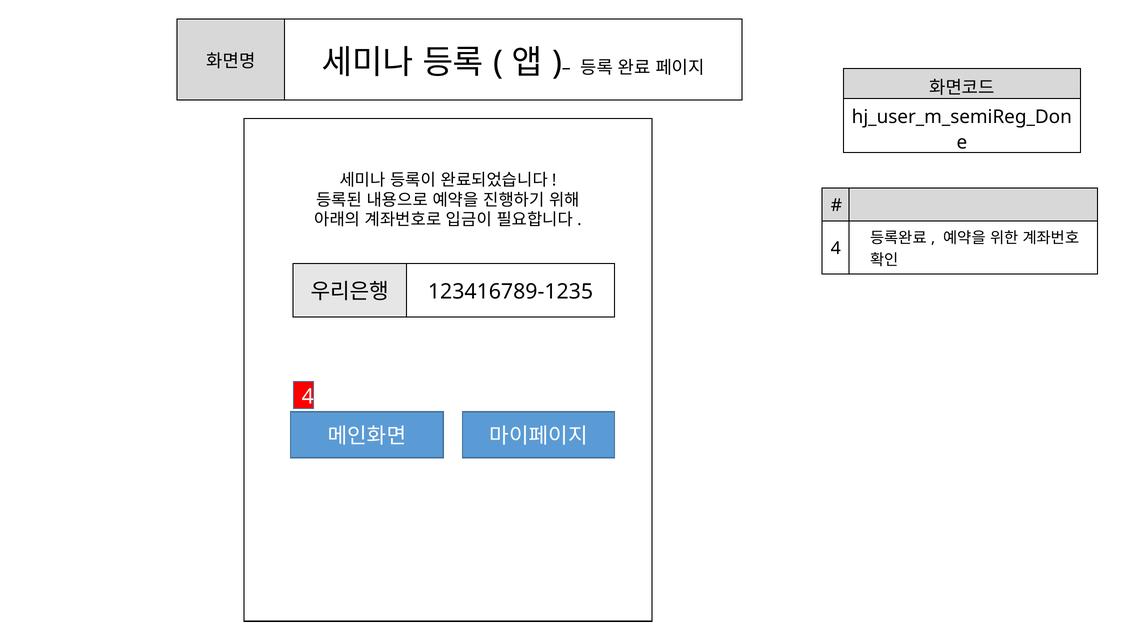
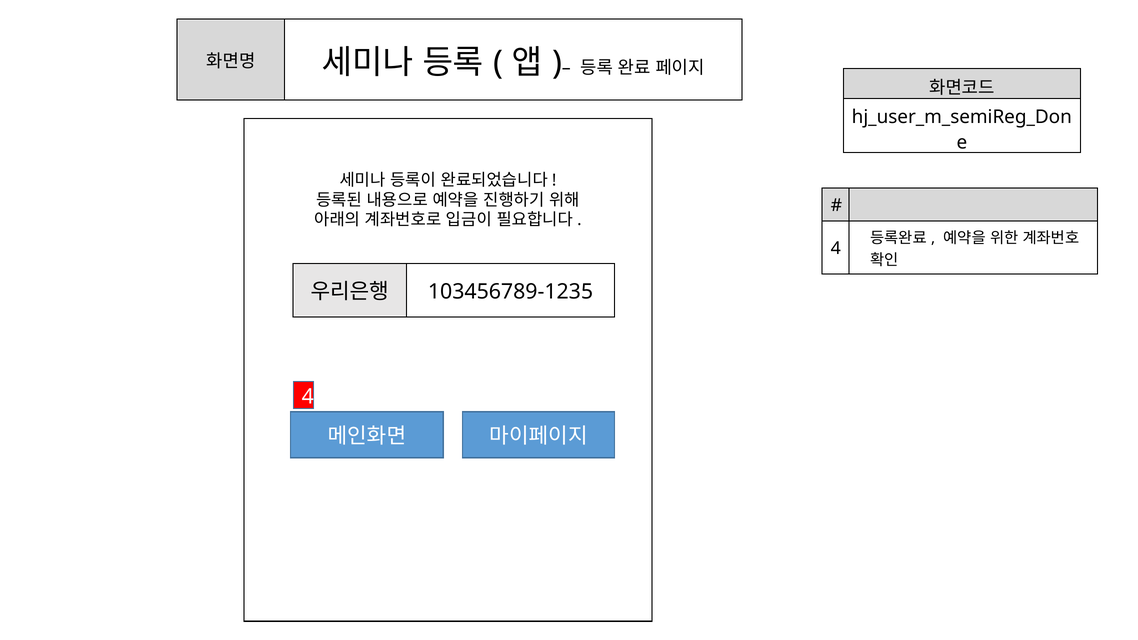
123416789-1235: 123416789-1235 -> 103456789-1235
